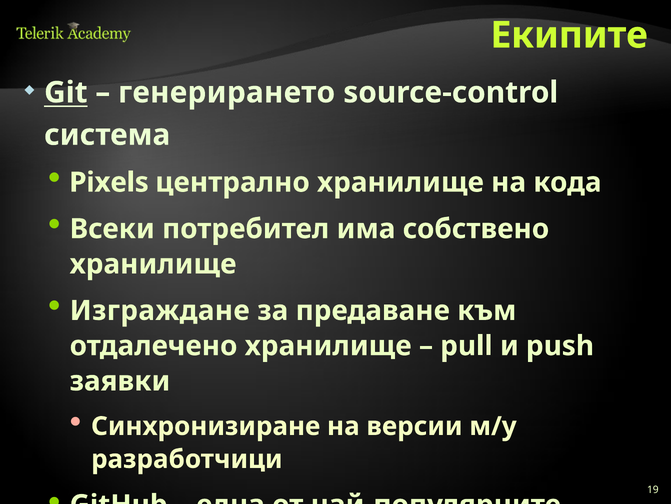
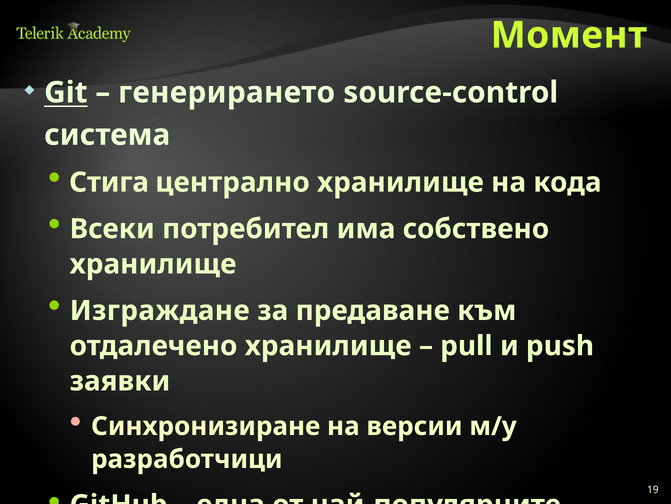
Екипите: Екипите -> Момент
Pixels: Pixels -> Стига
